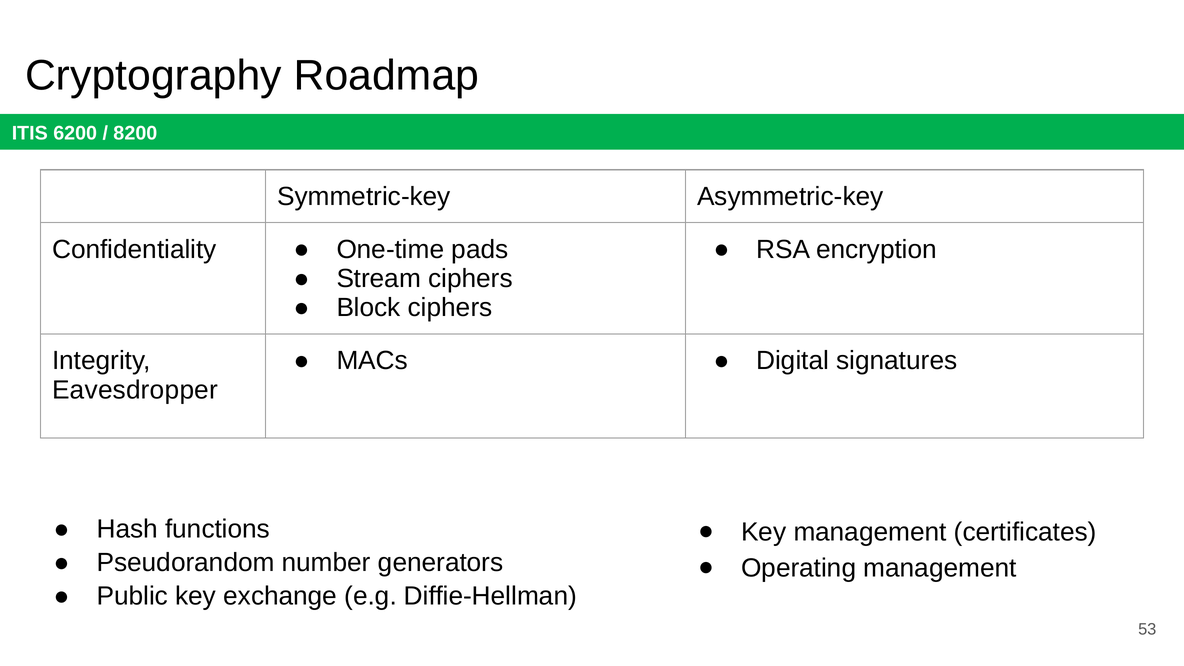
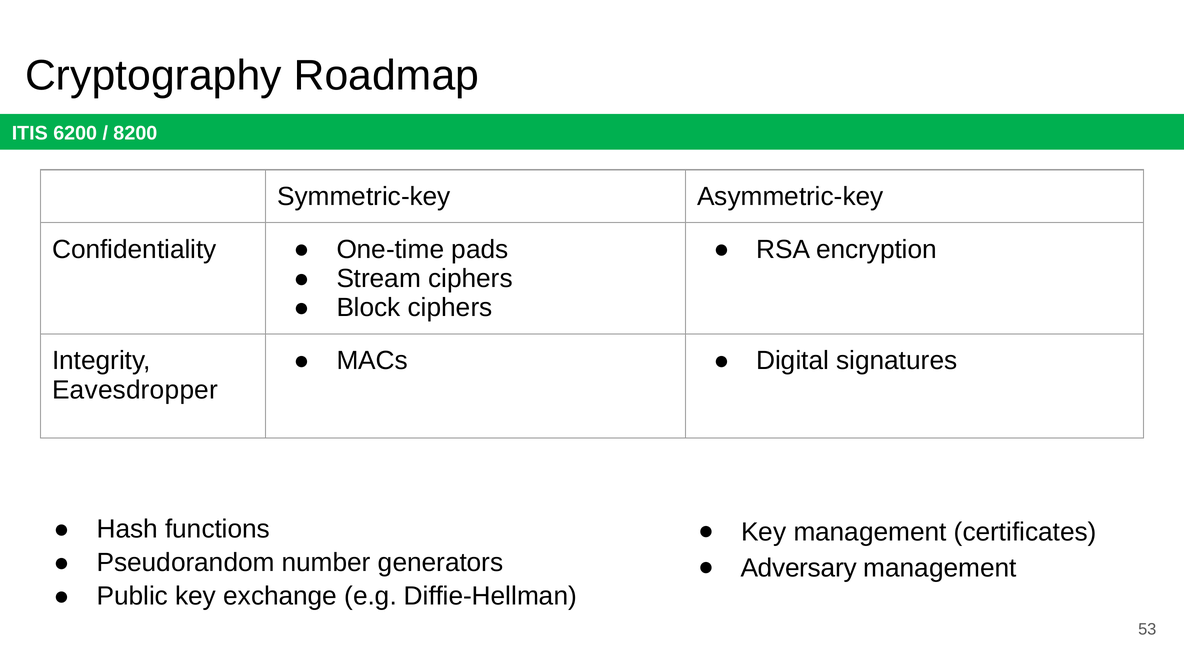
Operating: Operating -> Adversary
